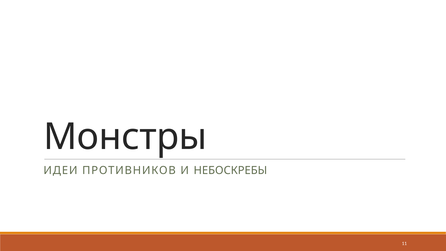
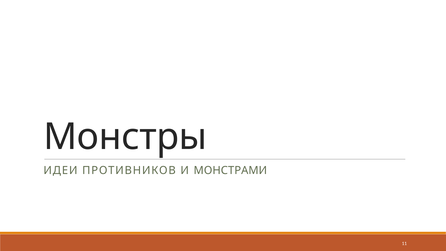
НЕБОСКРЕБЫ: НЕБОСКРЕБЫ -> МОНСТРАМИ
